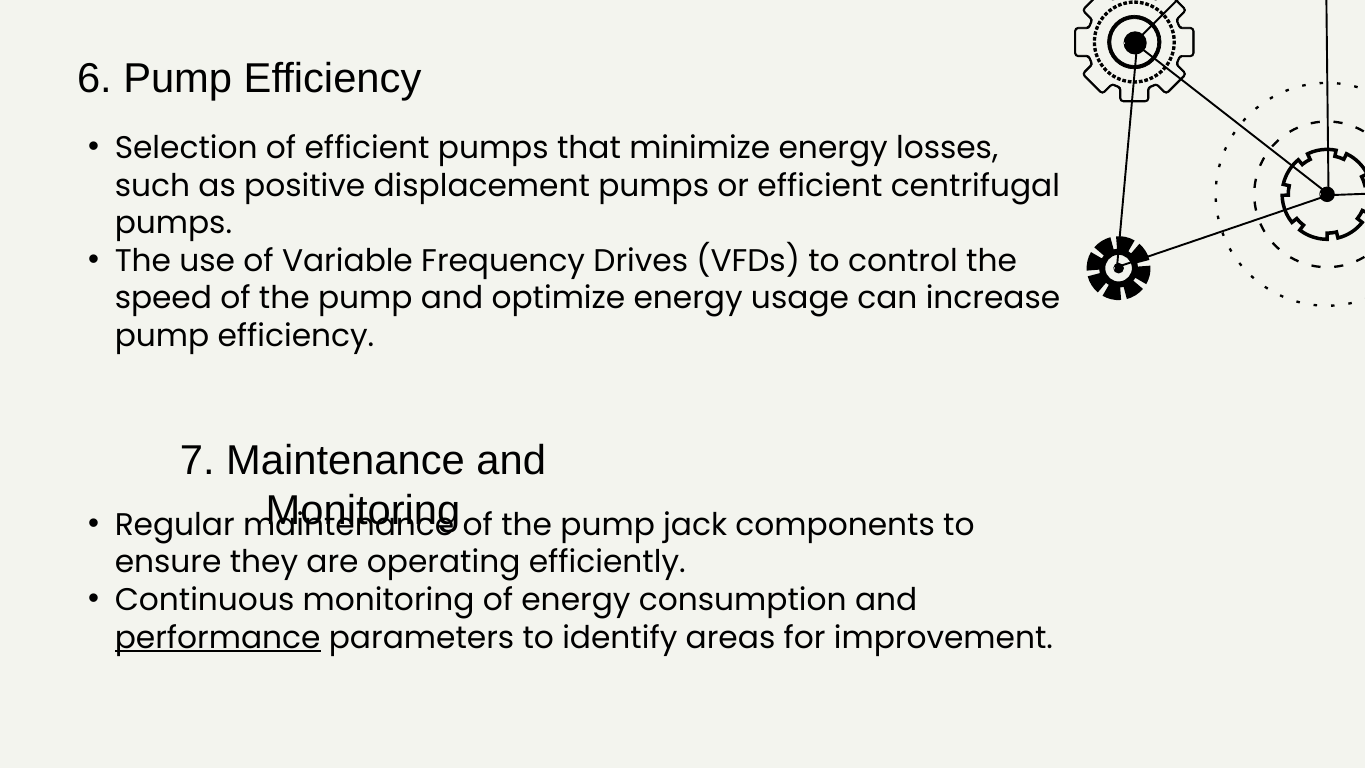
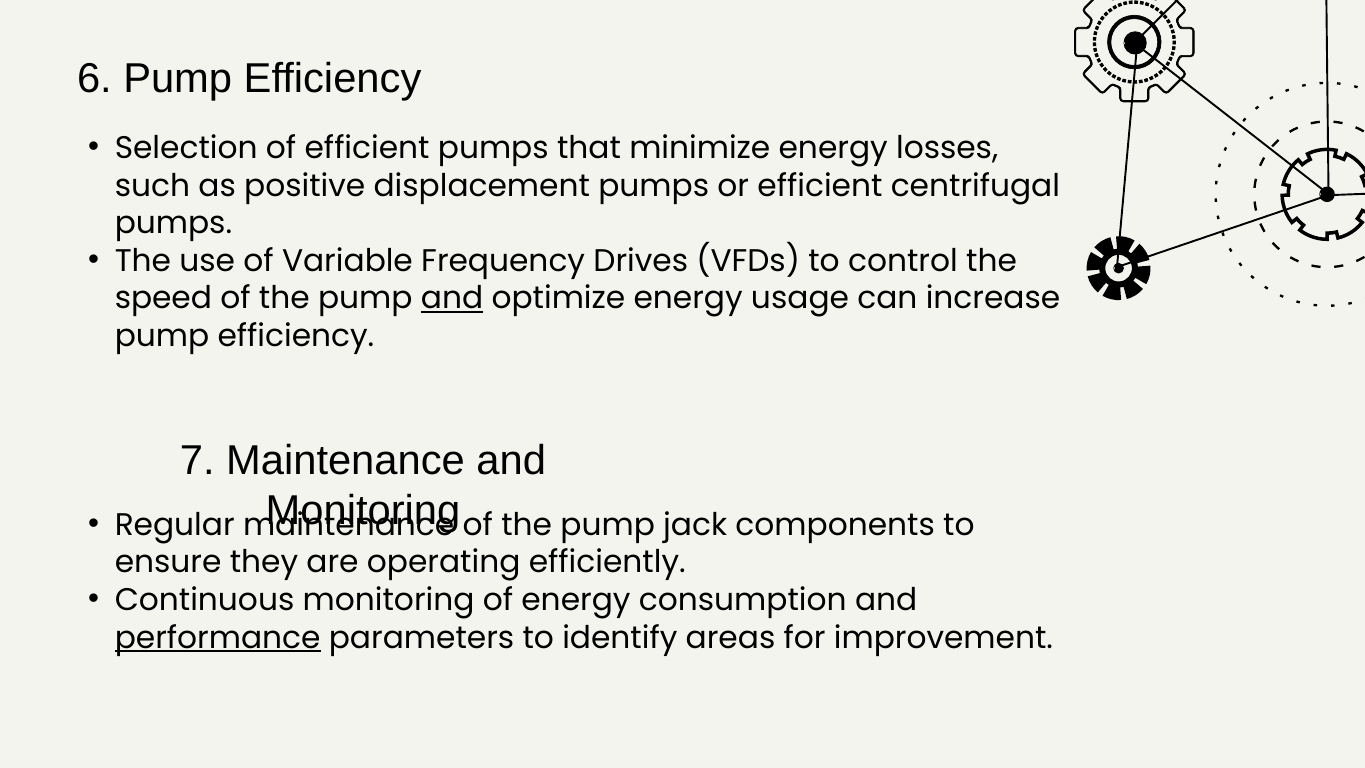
and at (452, 298) underline: none -> present
